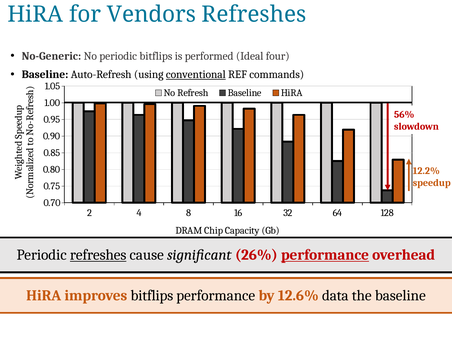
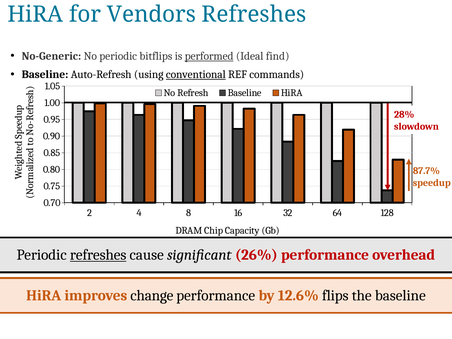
performed underline: none -> present
four: four -> find
56%: 56% -> 28%
12.2%: 12.2% -> 87.7%
performance at (325, 255) underline: present -> none
improves bitflips: bitflips -> change
data: data -> flips
